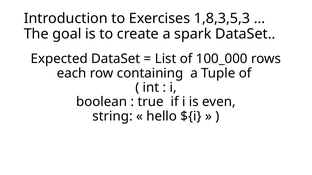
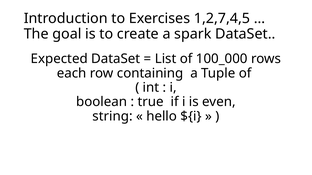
1,8,3,5,3: 1,8,3,5,3 -> 1,2,7,4,5
